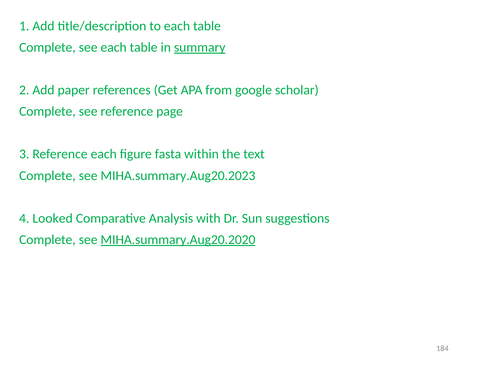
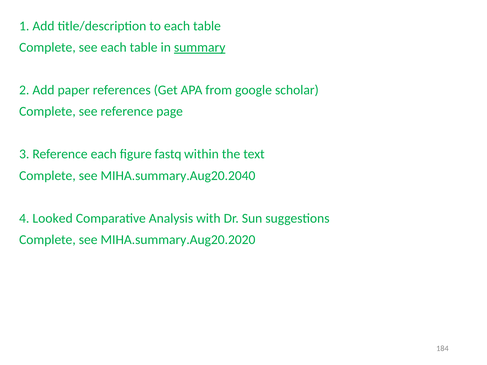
fasta: fasta -> fastq
MIHA.summary.Aug20.2023: MIHA.summary.Aug20.2023 -> MIHA.summary.Aug20.2040
MIHA.summary.Aug20.2020 underline: present -> none
